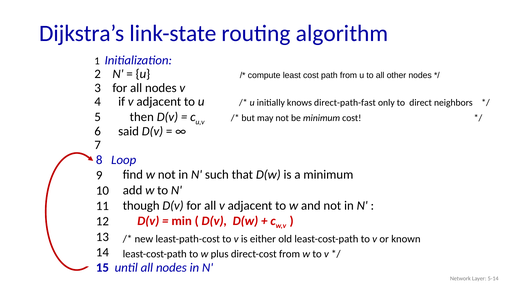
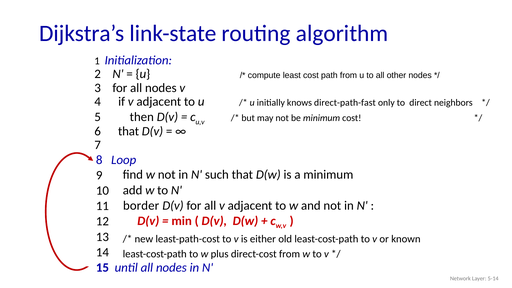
6 said: said -> that
though: though -> border
